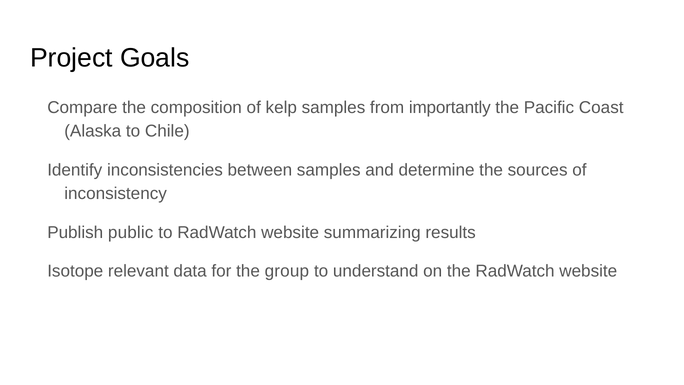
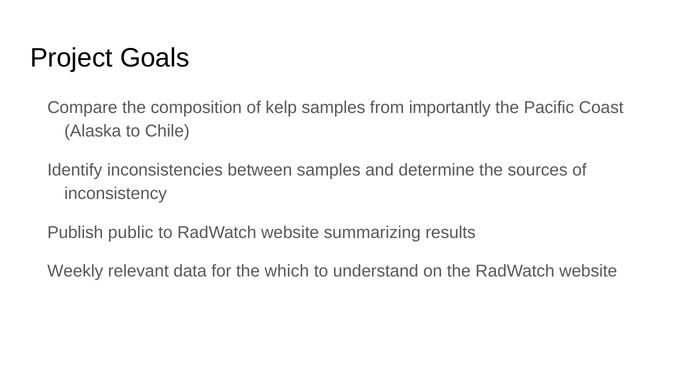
Isotope: Isotope -> Weekly
group: group -> which
